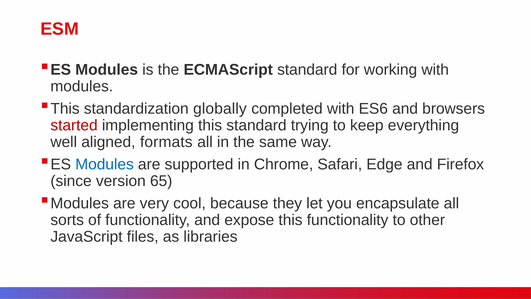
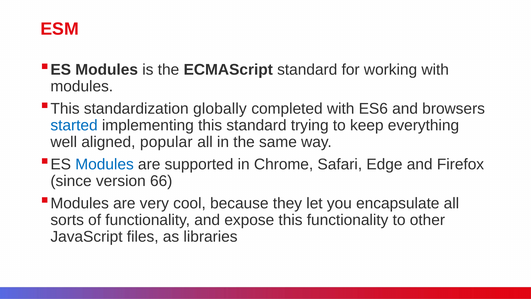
started colour: red -> blue
formats: formats -> popular
65: 65 -> 66
